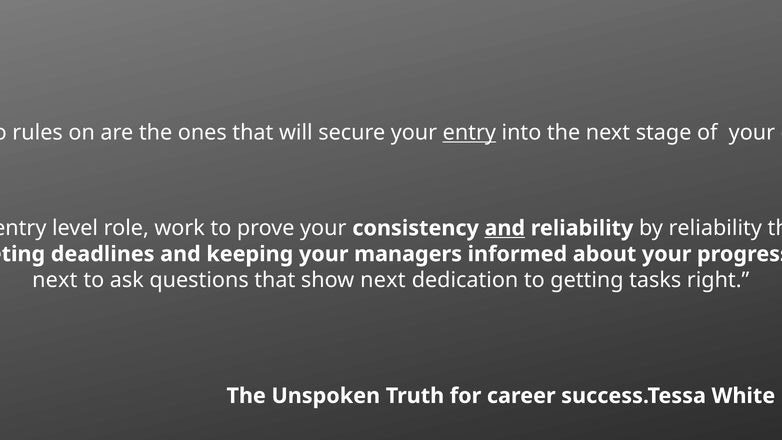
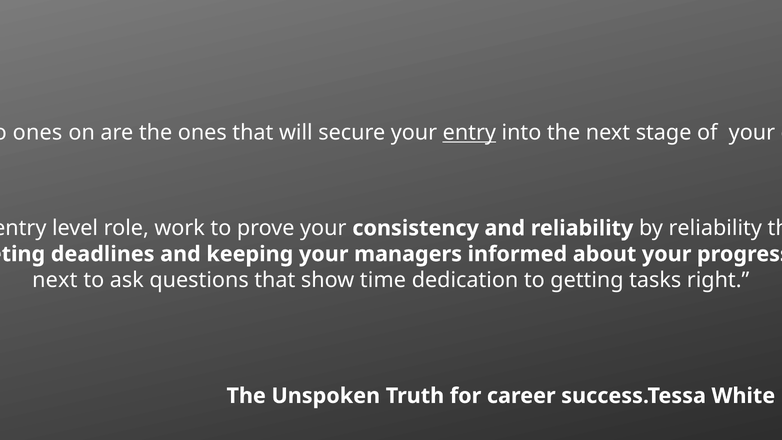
rules at (38, 133): rules -> ones
and at (505, 228) underline: present -> none
show next: next -> time
